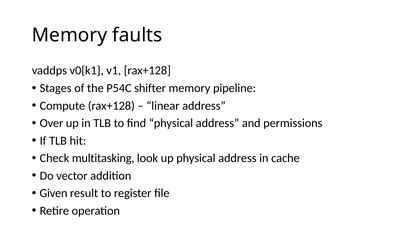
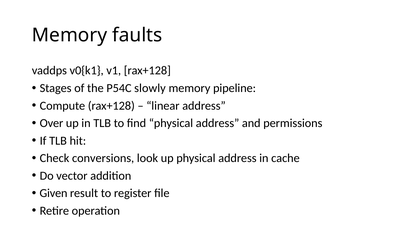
shifter: shifter -> slowly
multitasking: multitasking -> conversions
